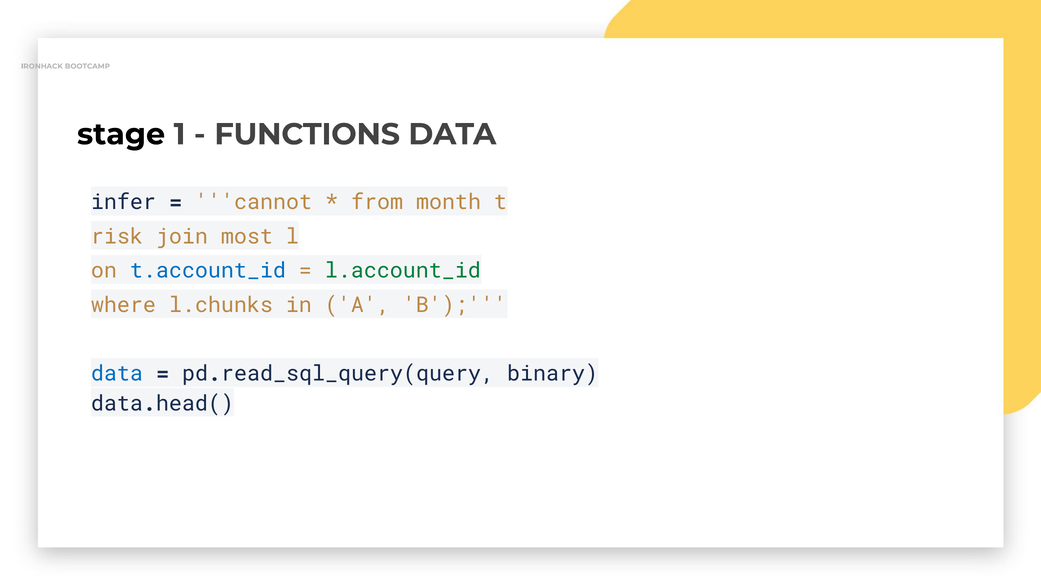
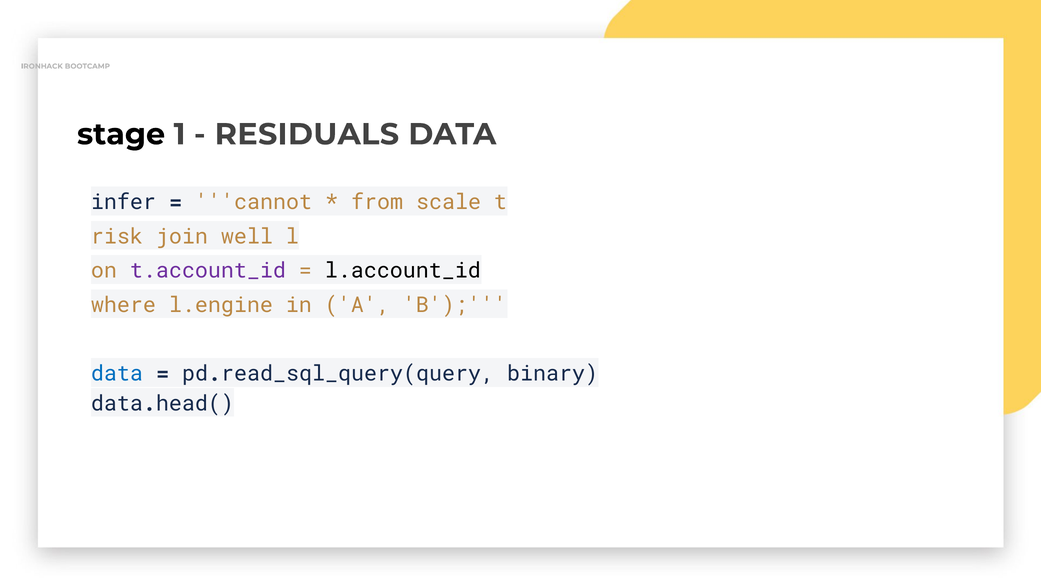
FUNCTIONS: FUNCTIONS -> RESIDUALS
month: month -> scale
most: most -> well
t.account_id colour: blue -> purple
l.account_id colour: green -> black
l.chunks: l.chunks -> l.engine
